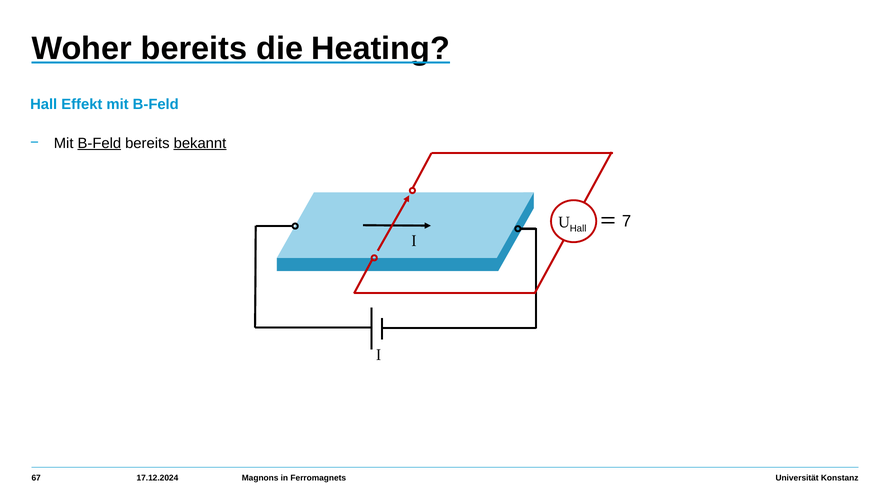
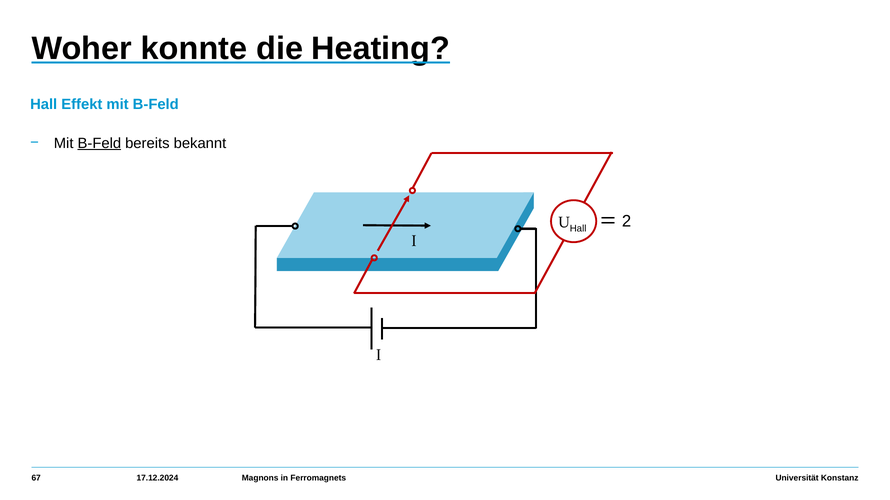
Woher bereits: bereits -> konnte
bekannt underline: present -> none
7: 7 -> 2
